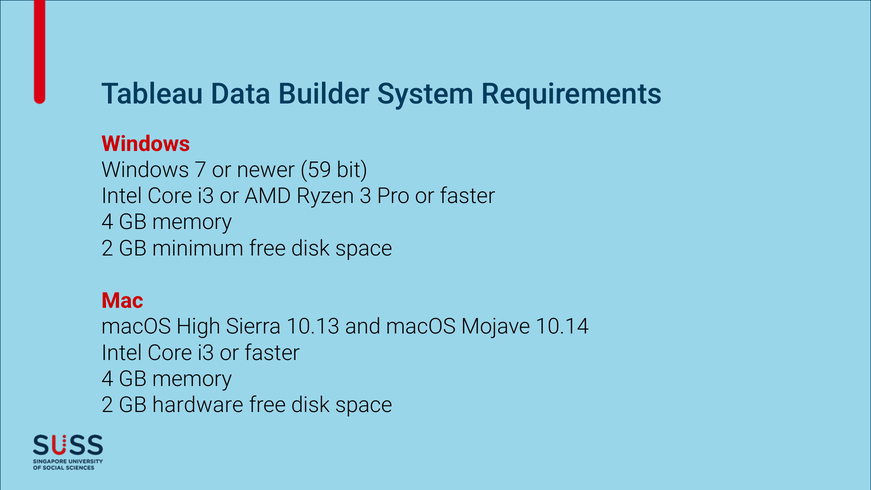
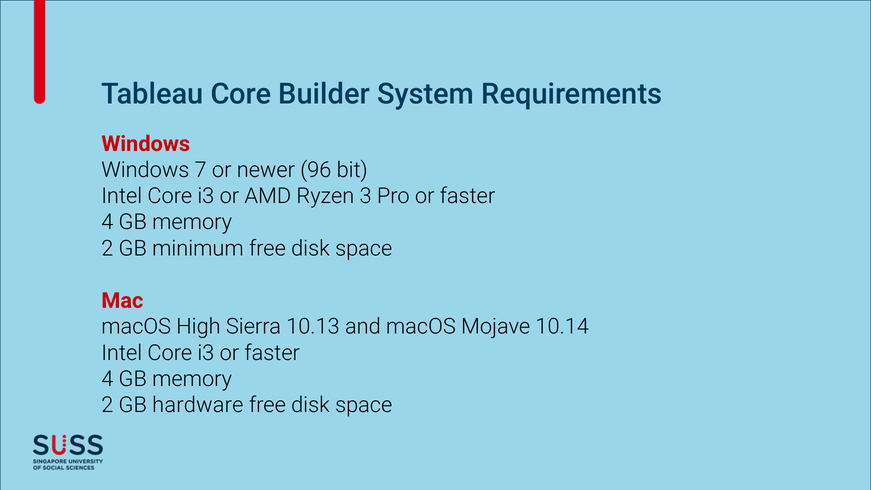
Tableau Data: Data -> Core
59: 59 -> 96
